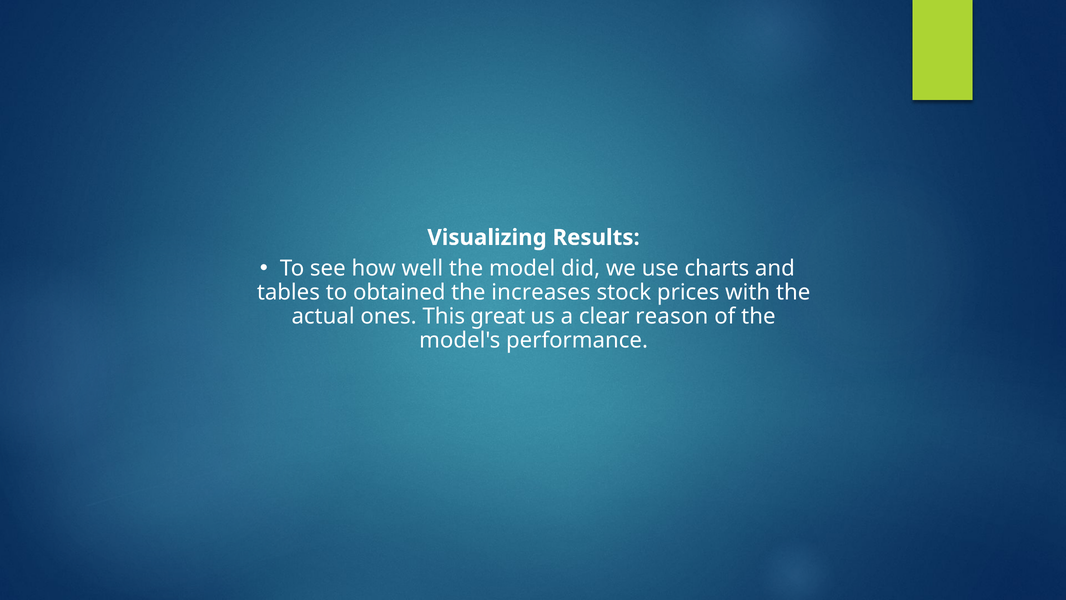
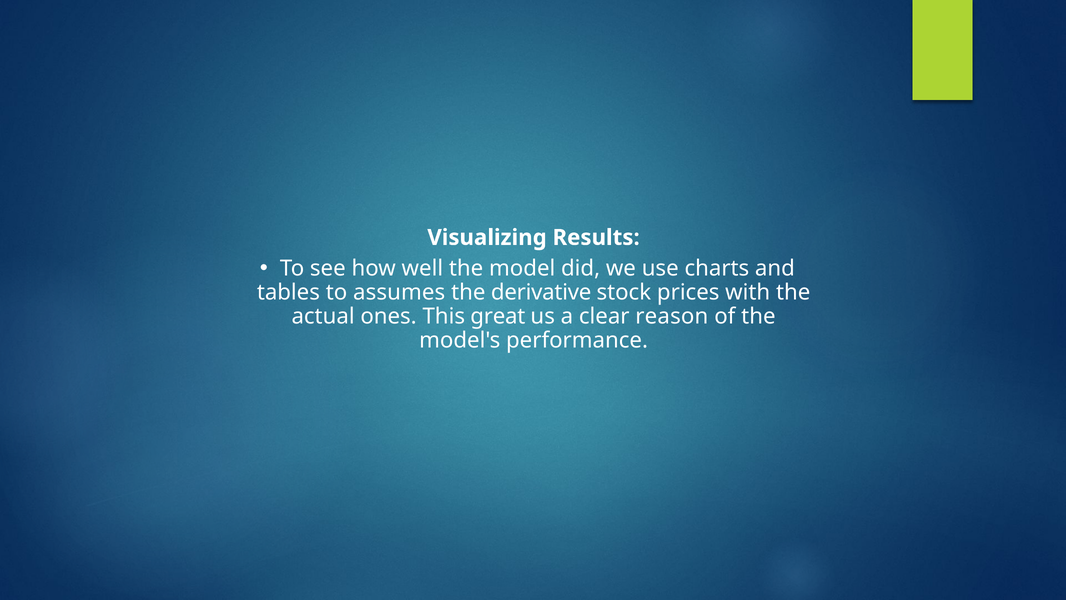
obtained: obtained -> assumes
increases: increases -> derivative
